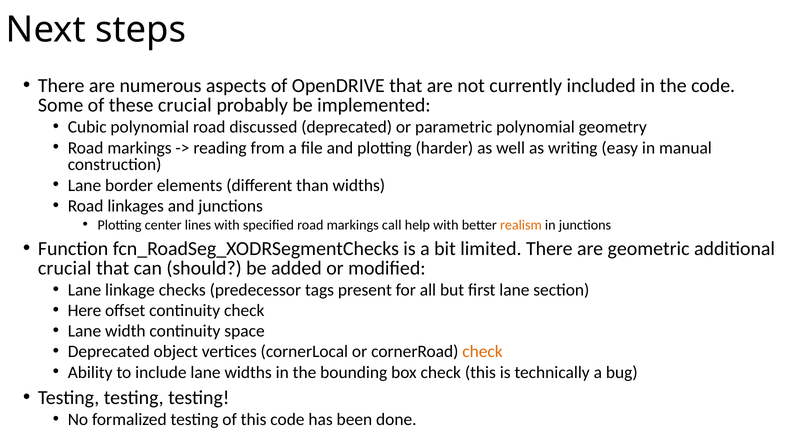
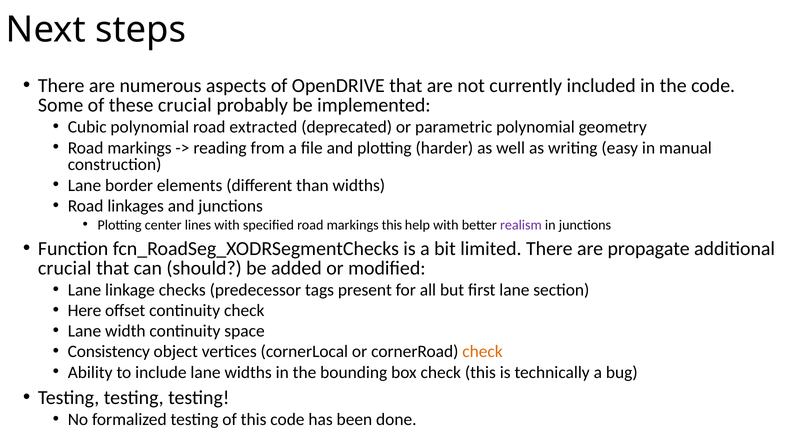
discussed: discussed -> extracted
markings call: call -> this
realism colour: orange -> purple
geometric: geometric -> propagate
Deprecated at (109, 352): Deprecated -> Consistency
